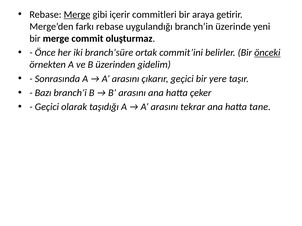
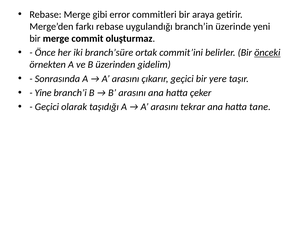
Merge at (77, 14) underline: present -> none
içerir: içerir -> error
Bazı: Bazı -> Yine
